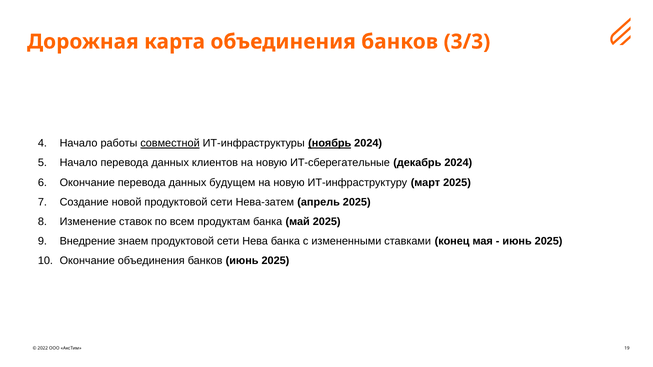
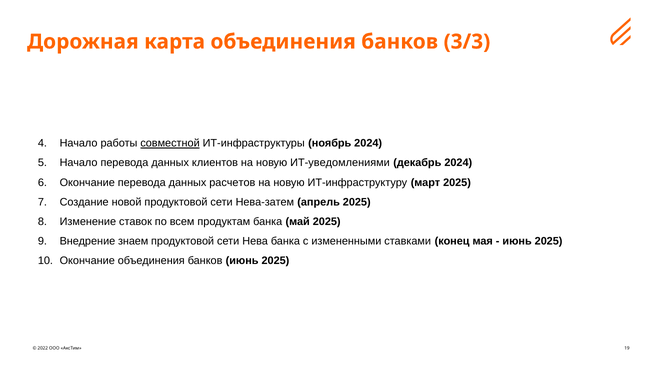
ноябрь underline: present -> none
ИТ-сберегательные: ИТ-сберегательные -> ИТ-уведомлениями
будущем: будущем -> расчетов
